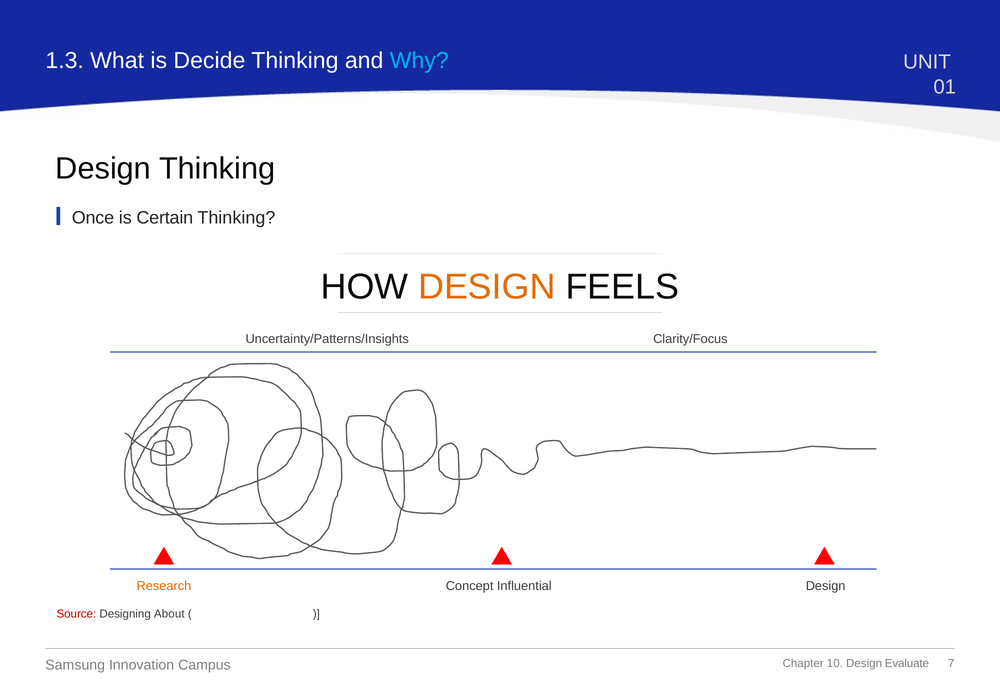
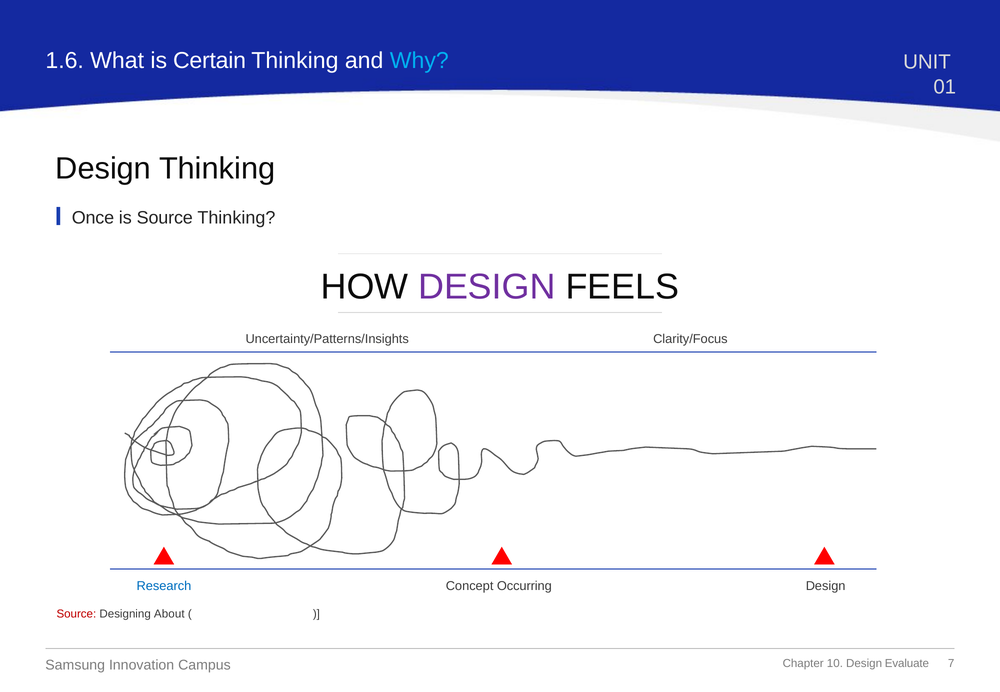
1.3: 1.3 -> 1.6
Decide: Decide -> Certain
is Certain: Certain -> Source
DESIGN at (487, 287) colour: orange -> purple
Research colour: orange -> blue
Influential: Influential -> Occurring
